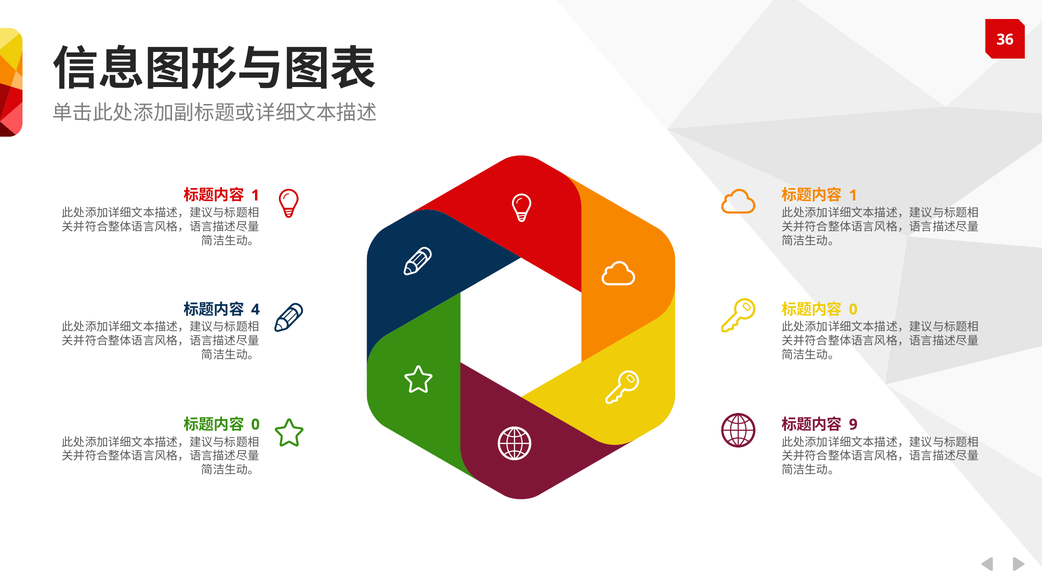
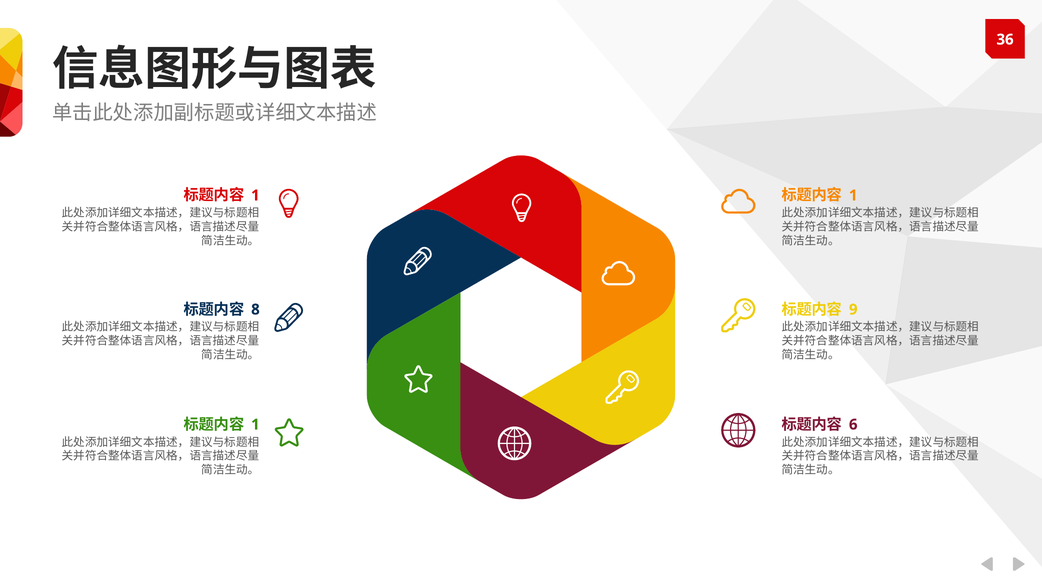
4: 4 -> 8
0 at (853, 310): 0 -> 9
0 at (255, 425): 0 -> 1
9: 9 -> 6
